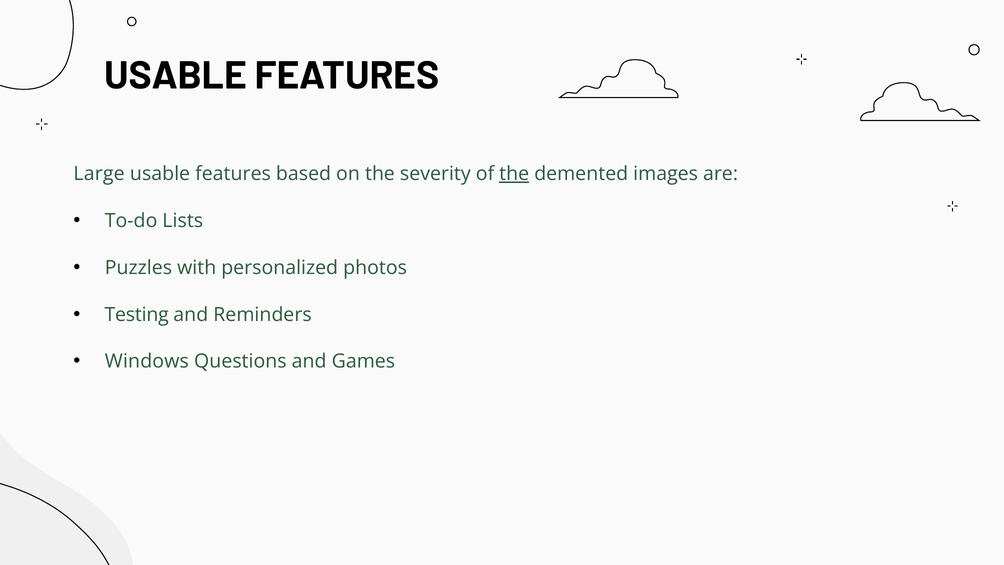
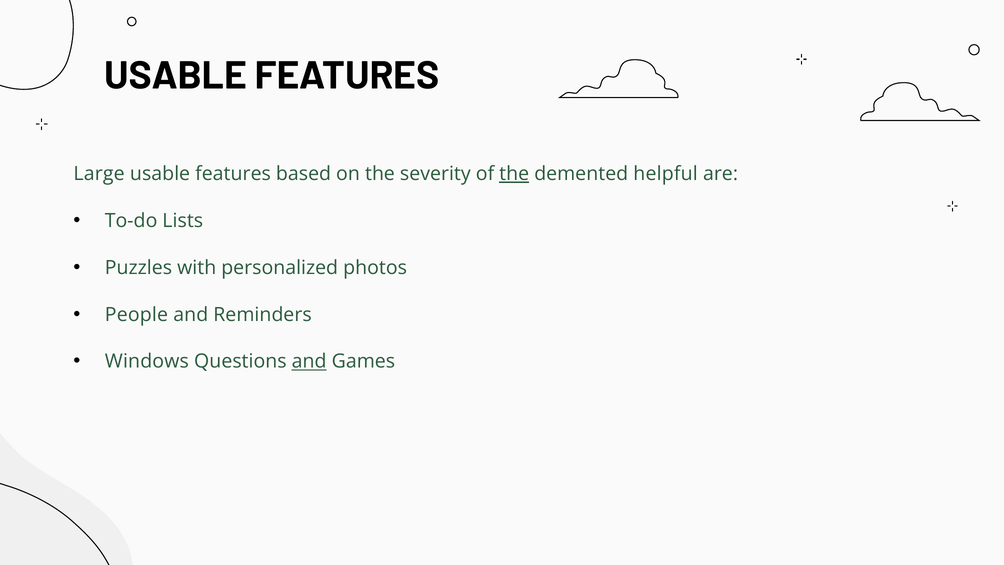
images: images -> helpful
Testing: Testing -> People
and at (309, 361) underline: none -> present
